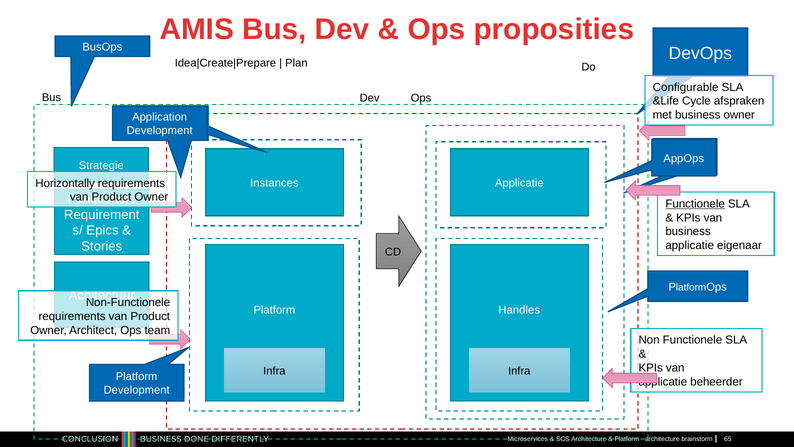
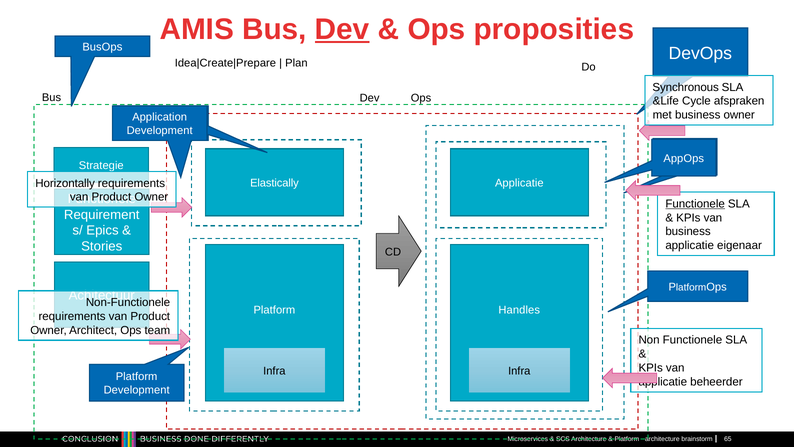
Dev at (342, 29) underline: none -> present
Configurable: Configurable -> Synchronous
Instances: Instances -> Elastically
